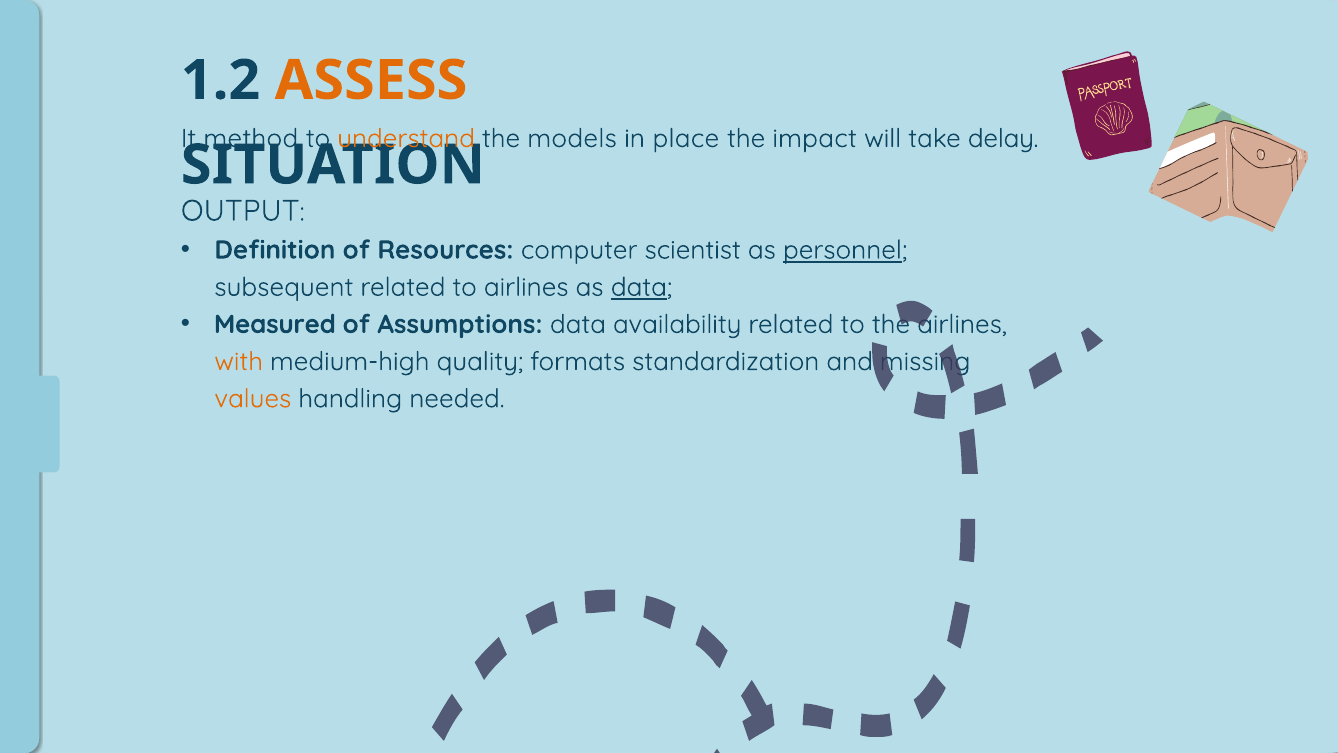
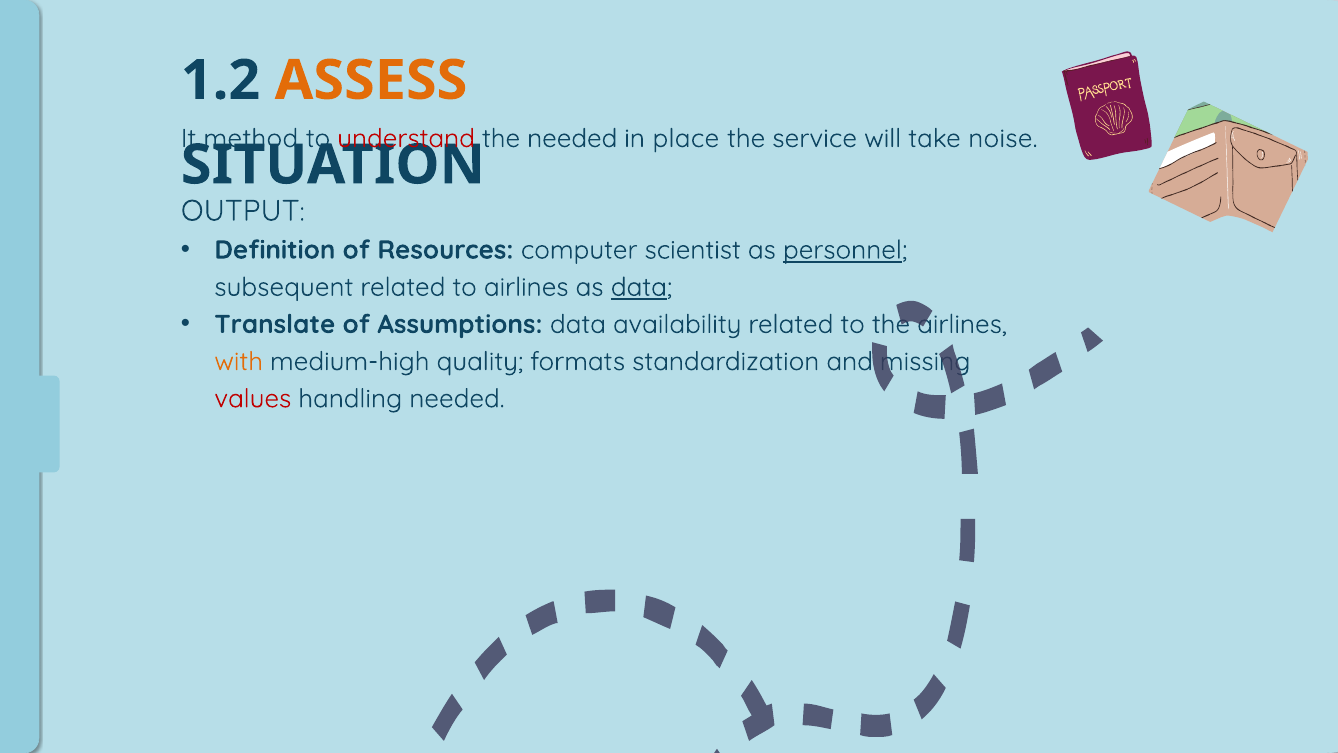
understand colour: orange -> red
the models: models -> needed
impact: impact -> service
delay: delay -> noise
Measured: Measured -> Translate
values colour: orange -> red
